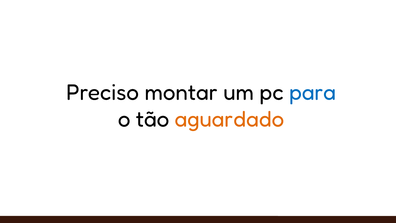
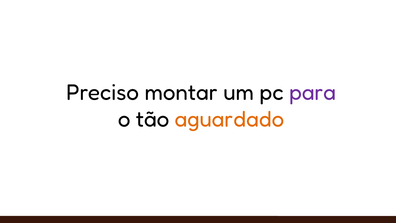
para colour: blue -> purple
